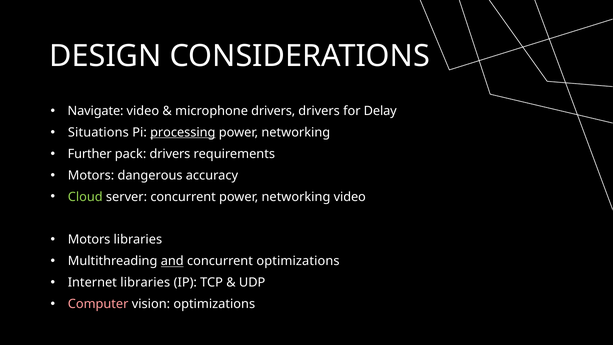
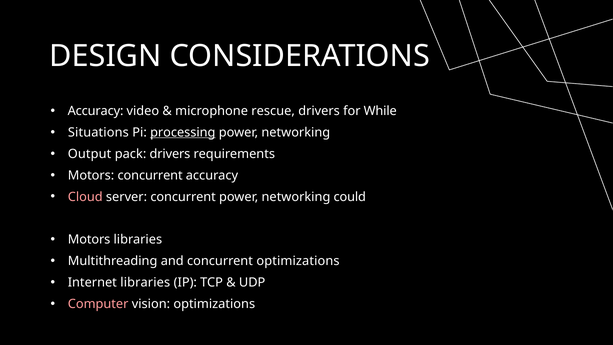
Navigate at (96, 111): Navigate -> Accuracy
microphone drivers: drivers -> rescue
Delay: Delay -> While
Further: Further -> Output
Motors dangerous: dangerous -> concurrent
Cloud colour: light green -> pink
networking video: video -> could
and underline: present -> none
